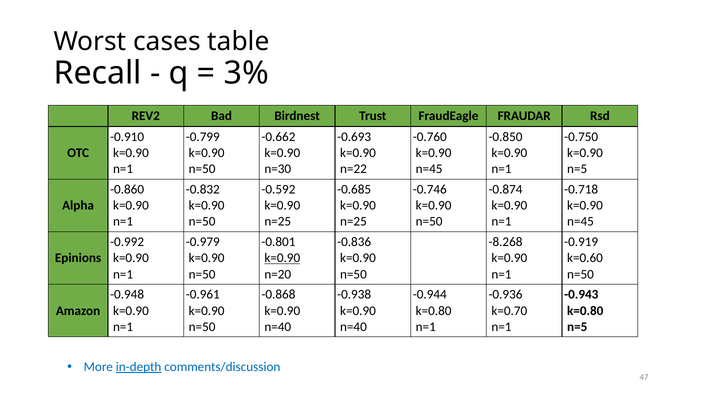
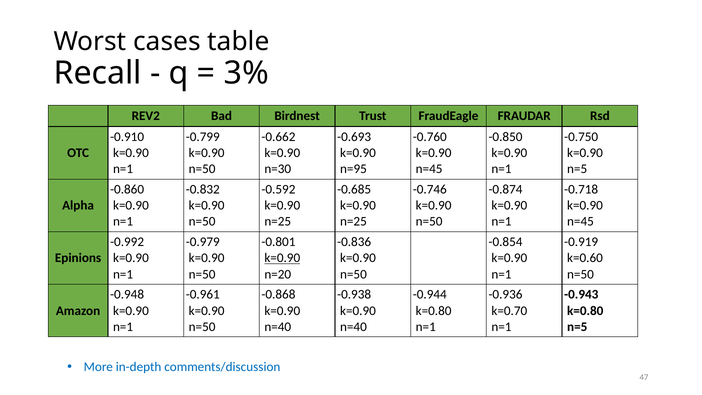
n=22: n=22 -> n=95
-8.268: -8.268 -> -0.854
in-depth underline: present -> none
